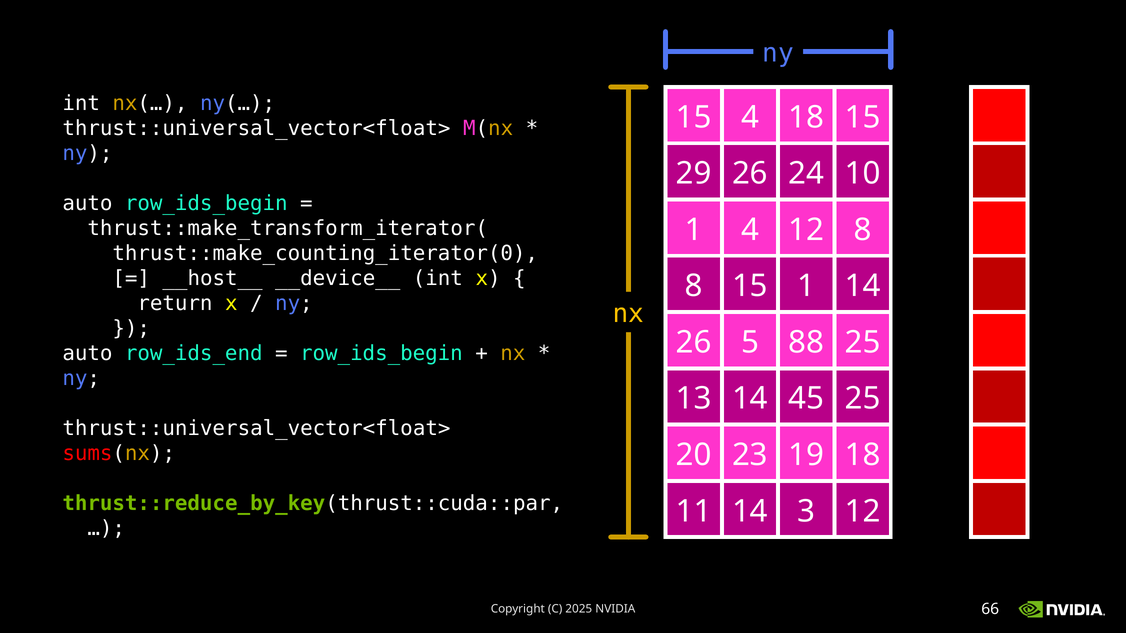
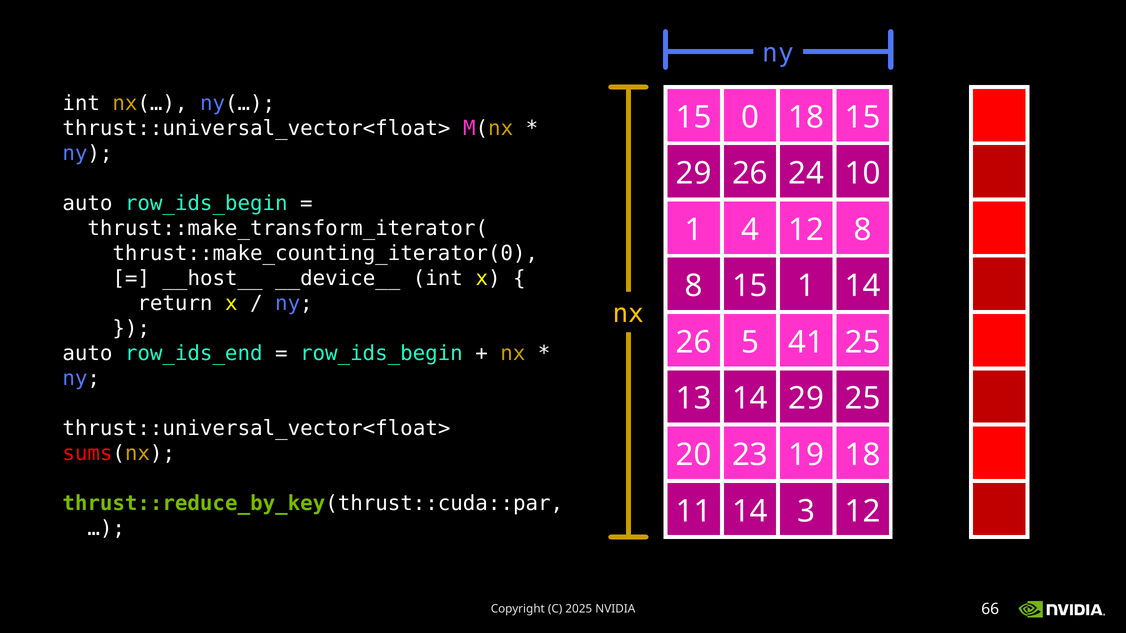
15 4: 4 -> 0
88: 88 -> 41
14 45: 45 -> 29
